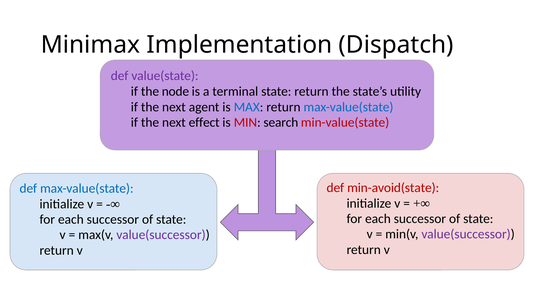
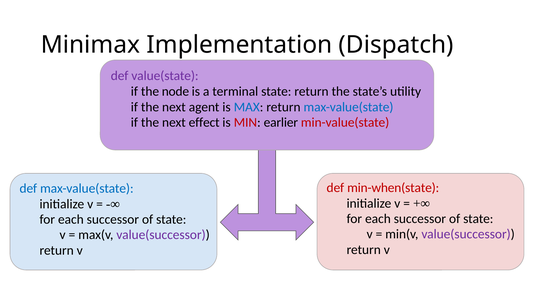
search: search -> earlier
min-avoid(state: min-avoid(state -> min-when(state
